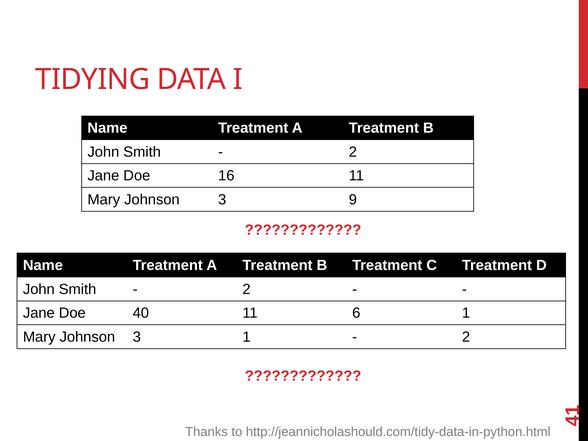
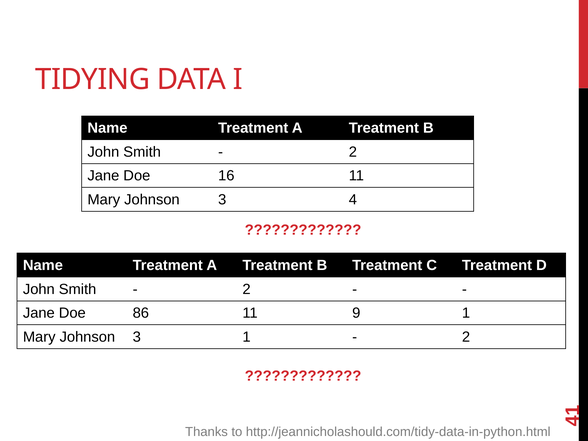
3 9: 9 -> 4
40: 40 -> 86
6: 6 -> 9
